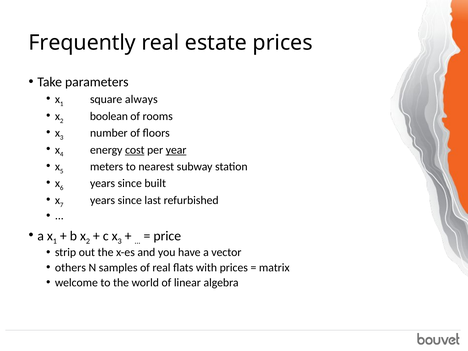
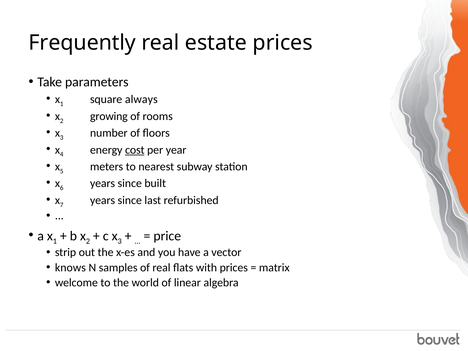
boolean: boolean -> growing
year underline: present -> none
others: others -> knows
